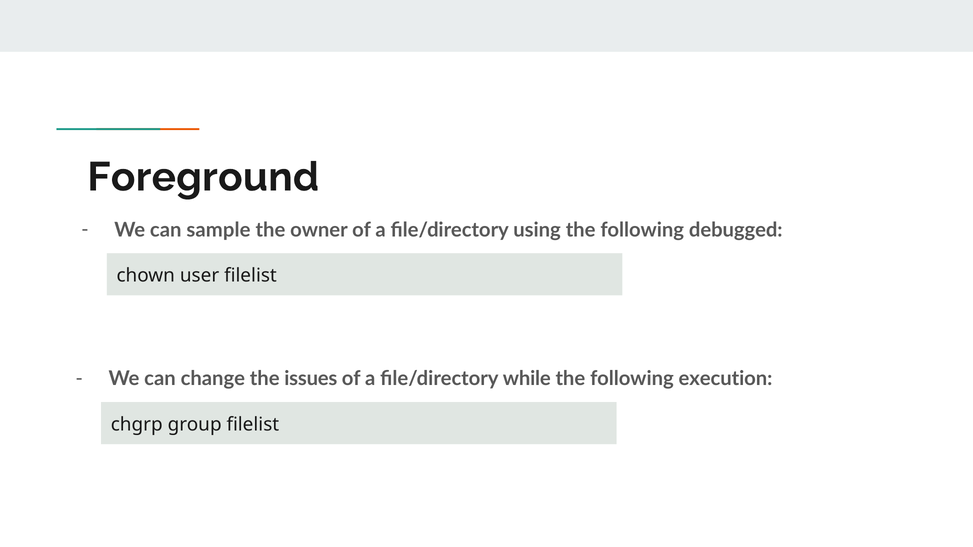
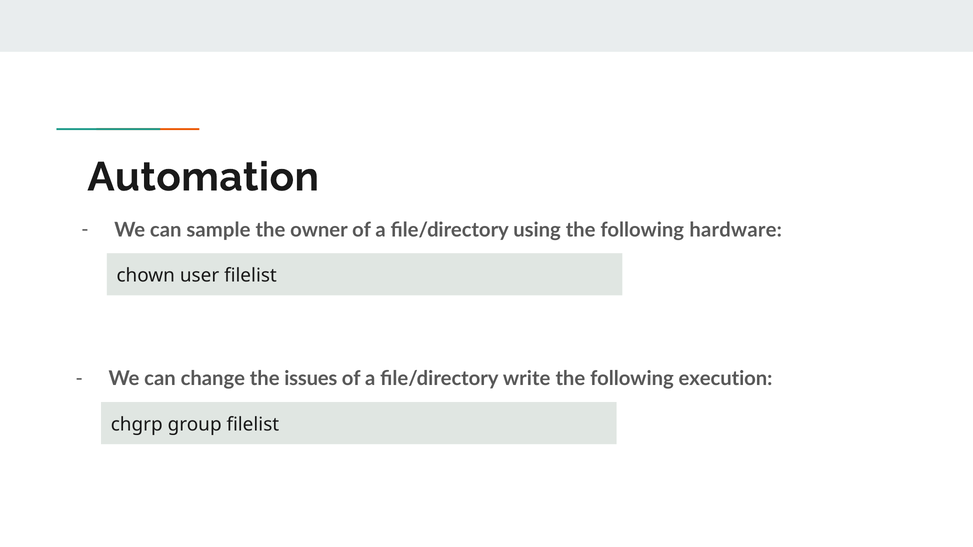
Foreground: Foreground -> Automation
debugged: debugged -> hardware
while: while -> write
